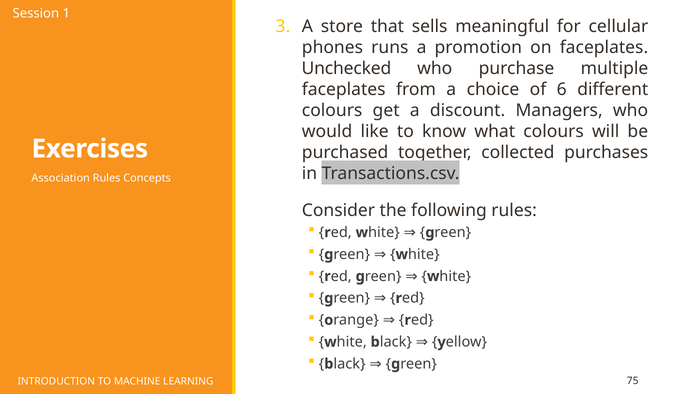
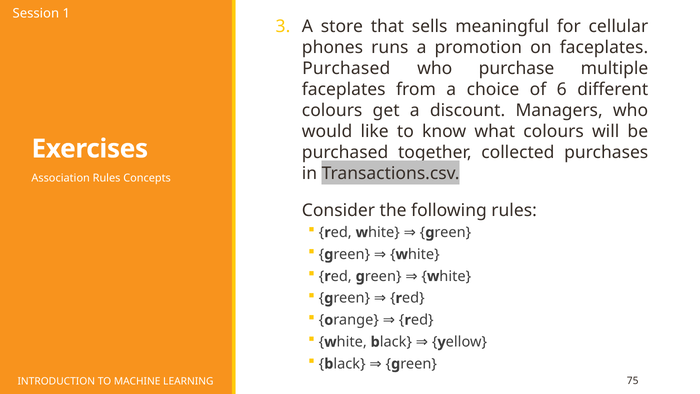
Unchecked at (346, 68): Unchecked -> Purchased
